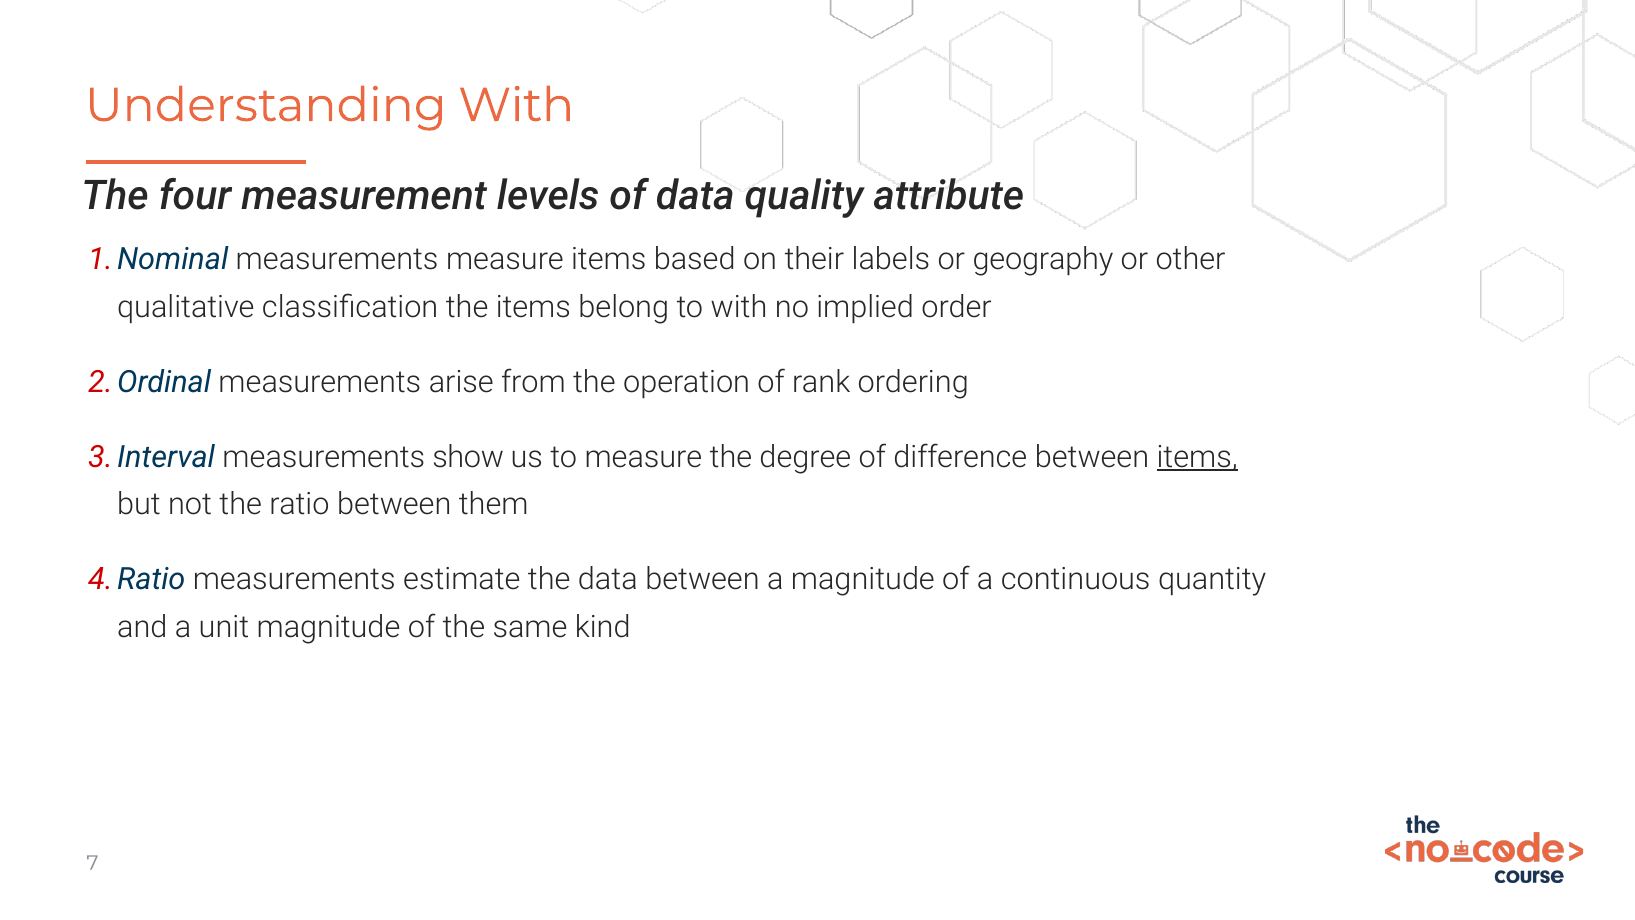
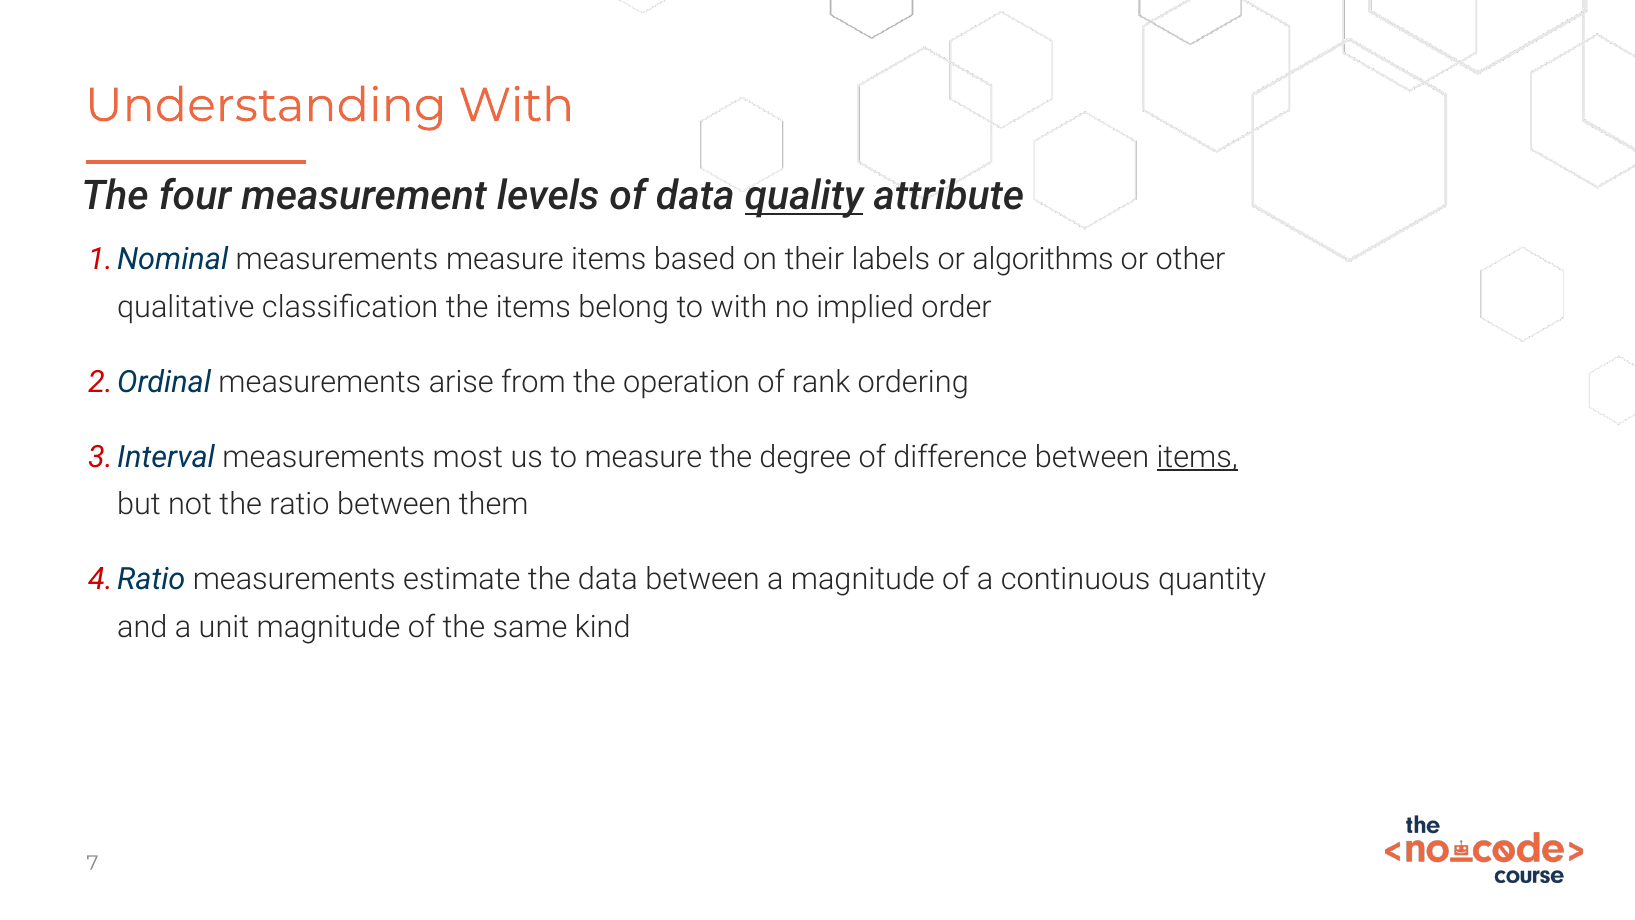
quality underline: none -> present
geography: geography -> algorithms
show: show -> most
